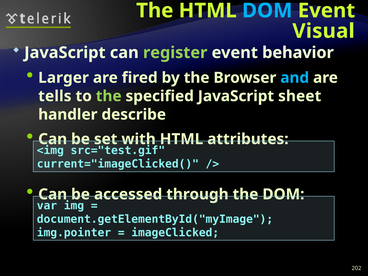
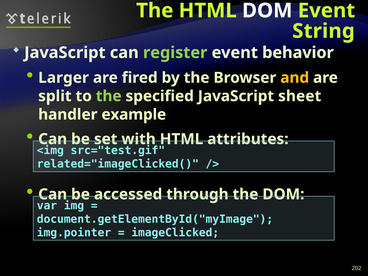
DOM at (267, 11) colour: light blue -> white
Visual: Visual -> String
and colour: light blue -> yellow
tells: tells -> split
describe: describe -> example
current="imageClicked(: current="imageClicked( -> related="imageClicked(
